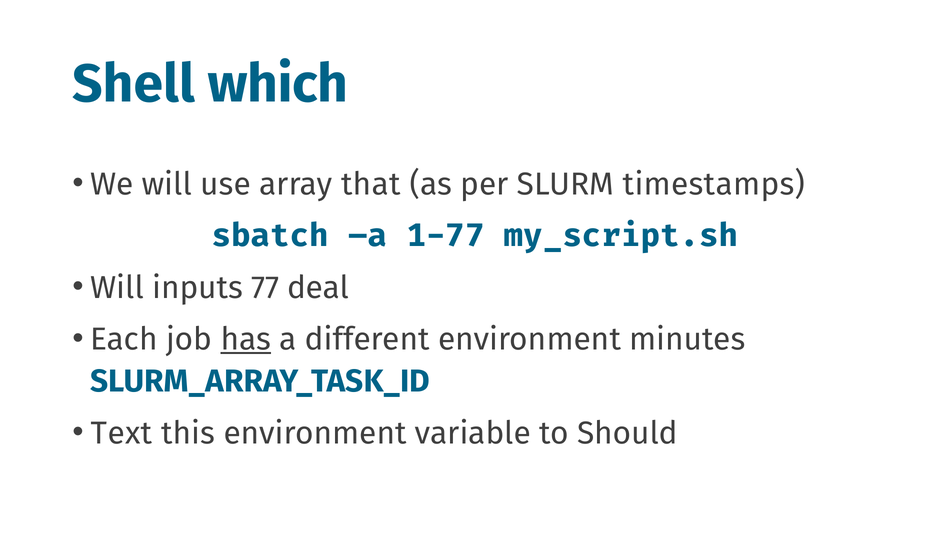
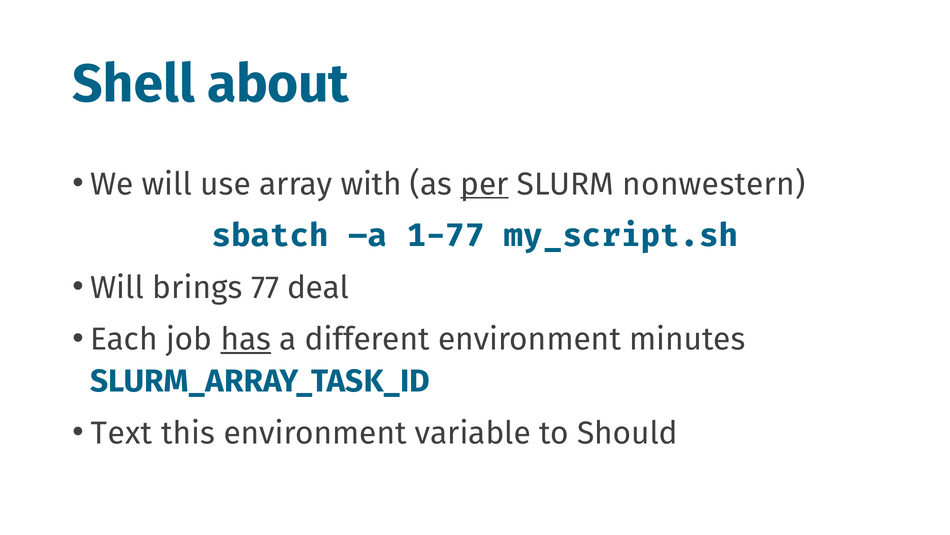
which: which -> about
that: that -> with
per underline: none -> present
timestamps: timestamps -> nonwestern
inputs: inputs -> brings
